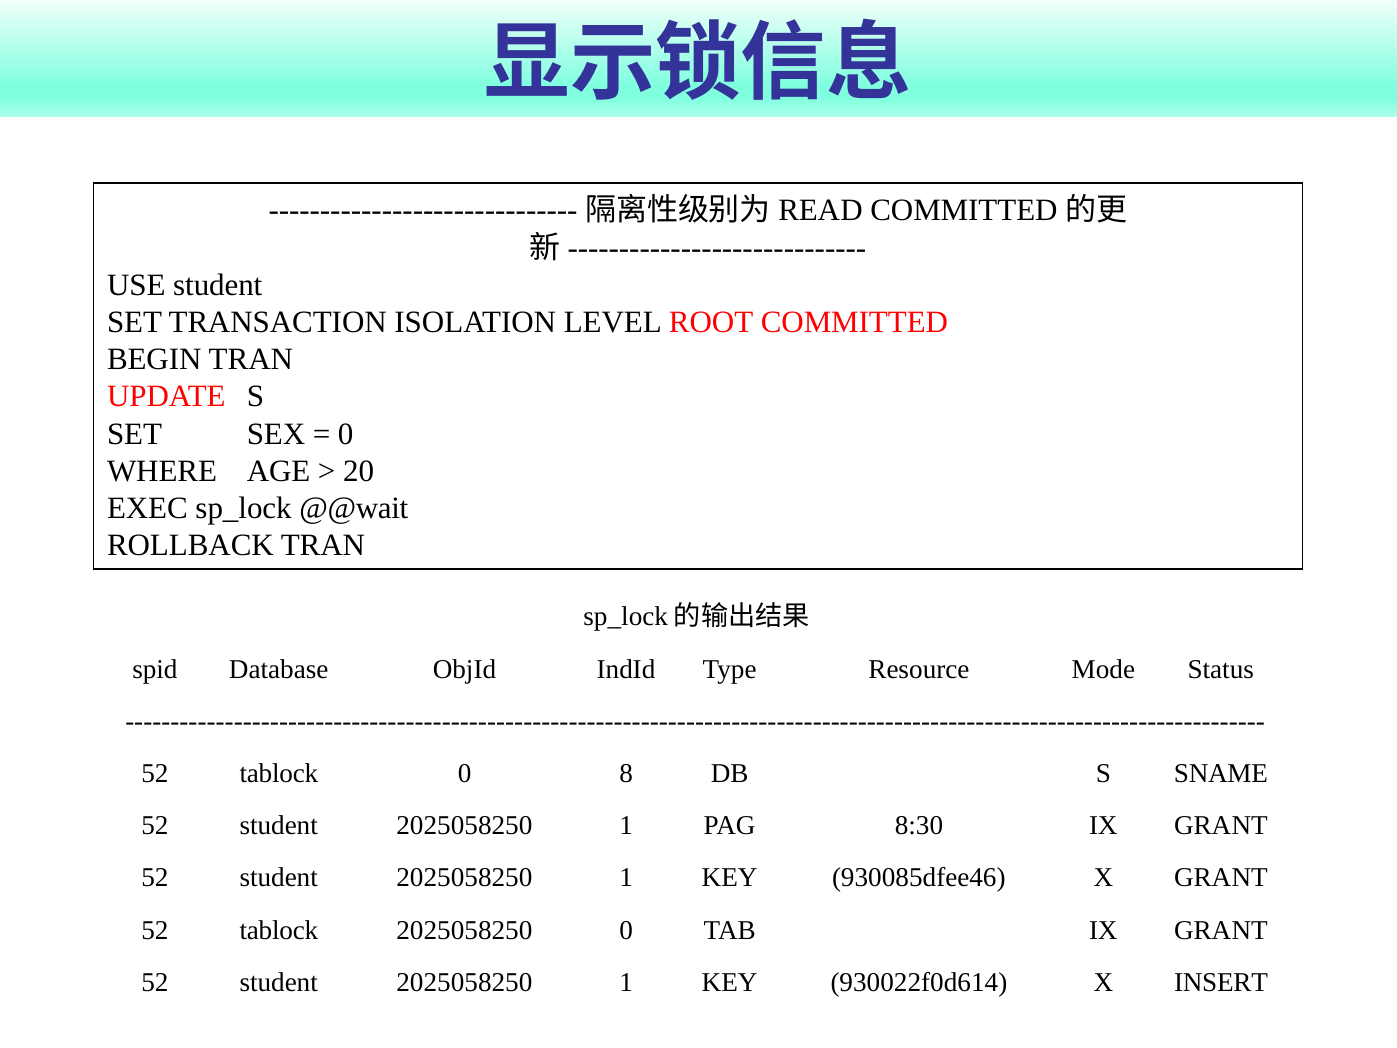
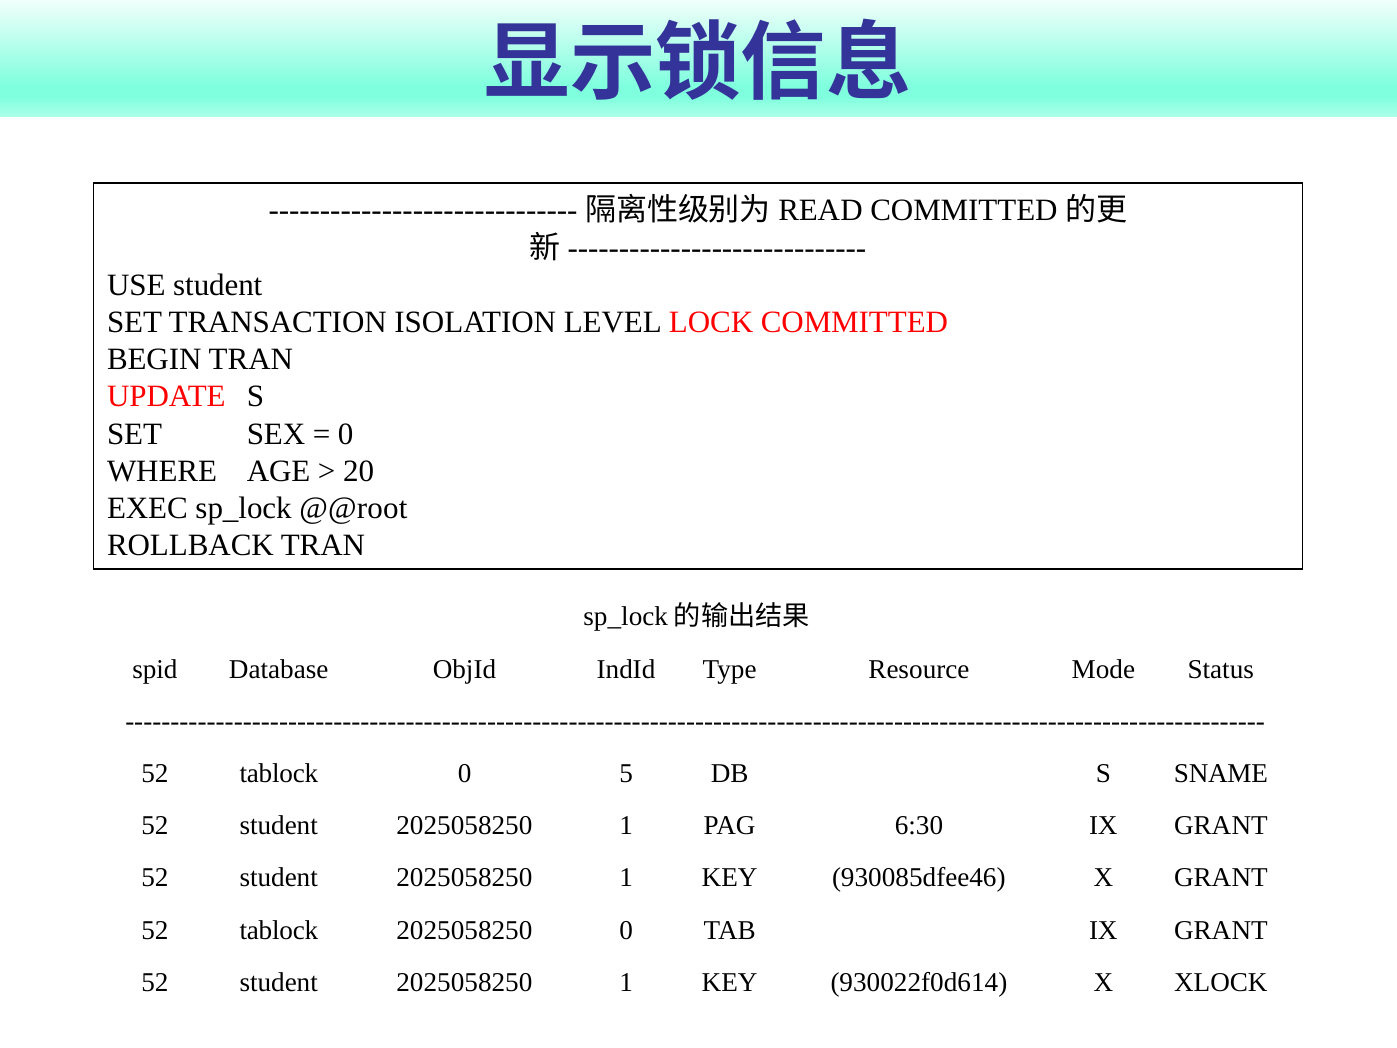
ROOT: ROOT -> LOCK
@@wait: @@wait -> @@root
8: 8 -> 5
8:30: 8:30 -> 6:30
INSERT: INSERT -> XLOCK
